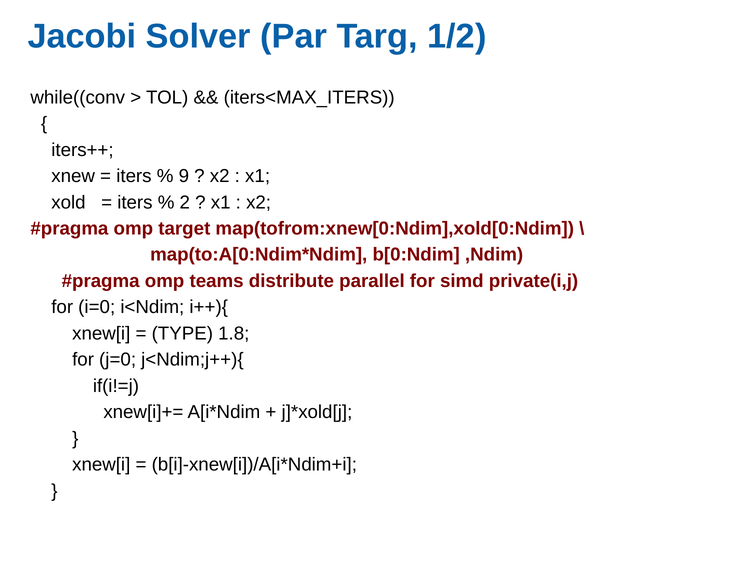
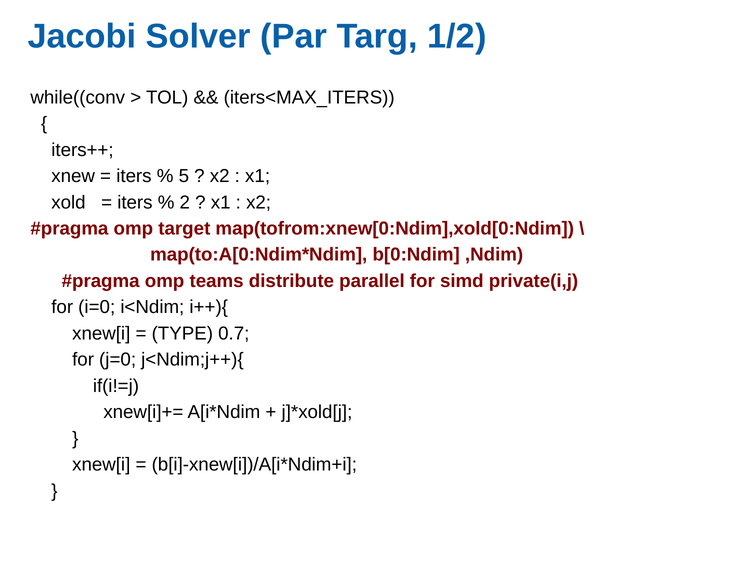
9: 9 -> 5
1.8: 1.8 -> 0.7
